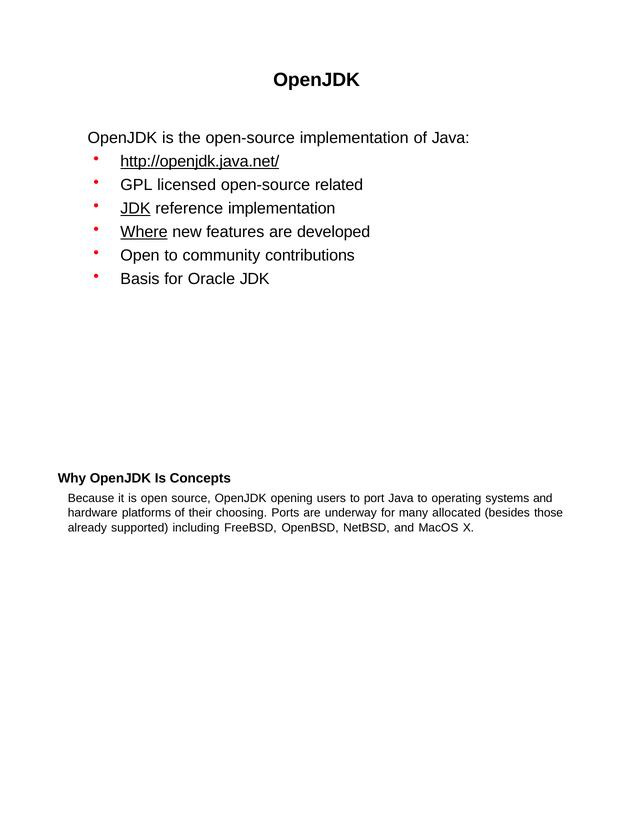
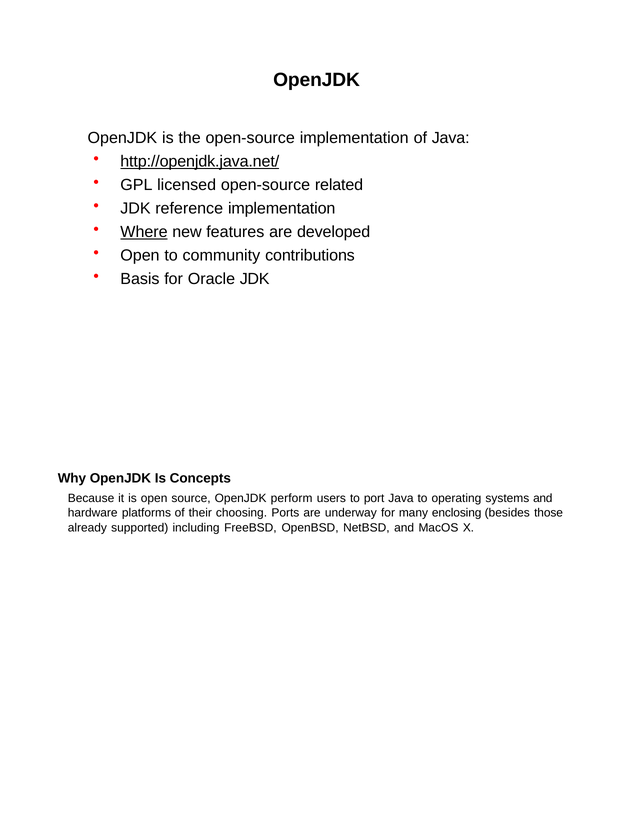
JDK at (136, 208) underline: present -> none
opening: opening -> perform
allocated: allocated -> enclosing
